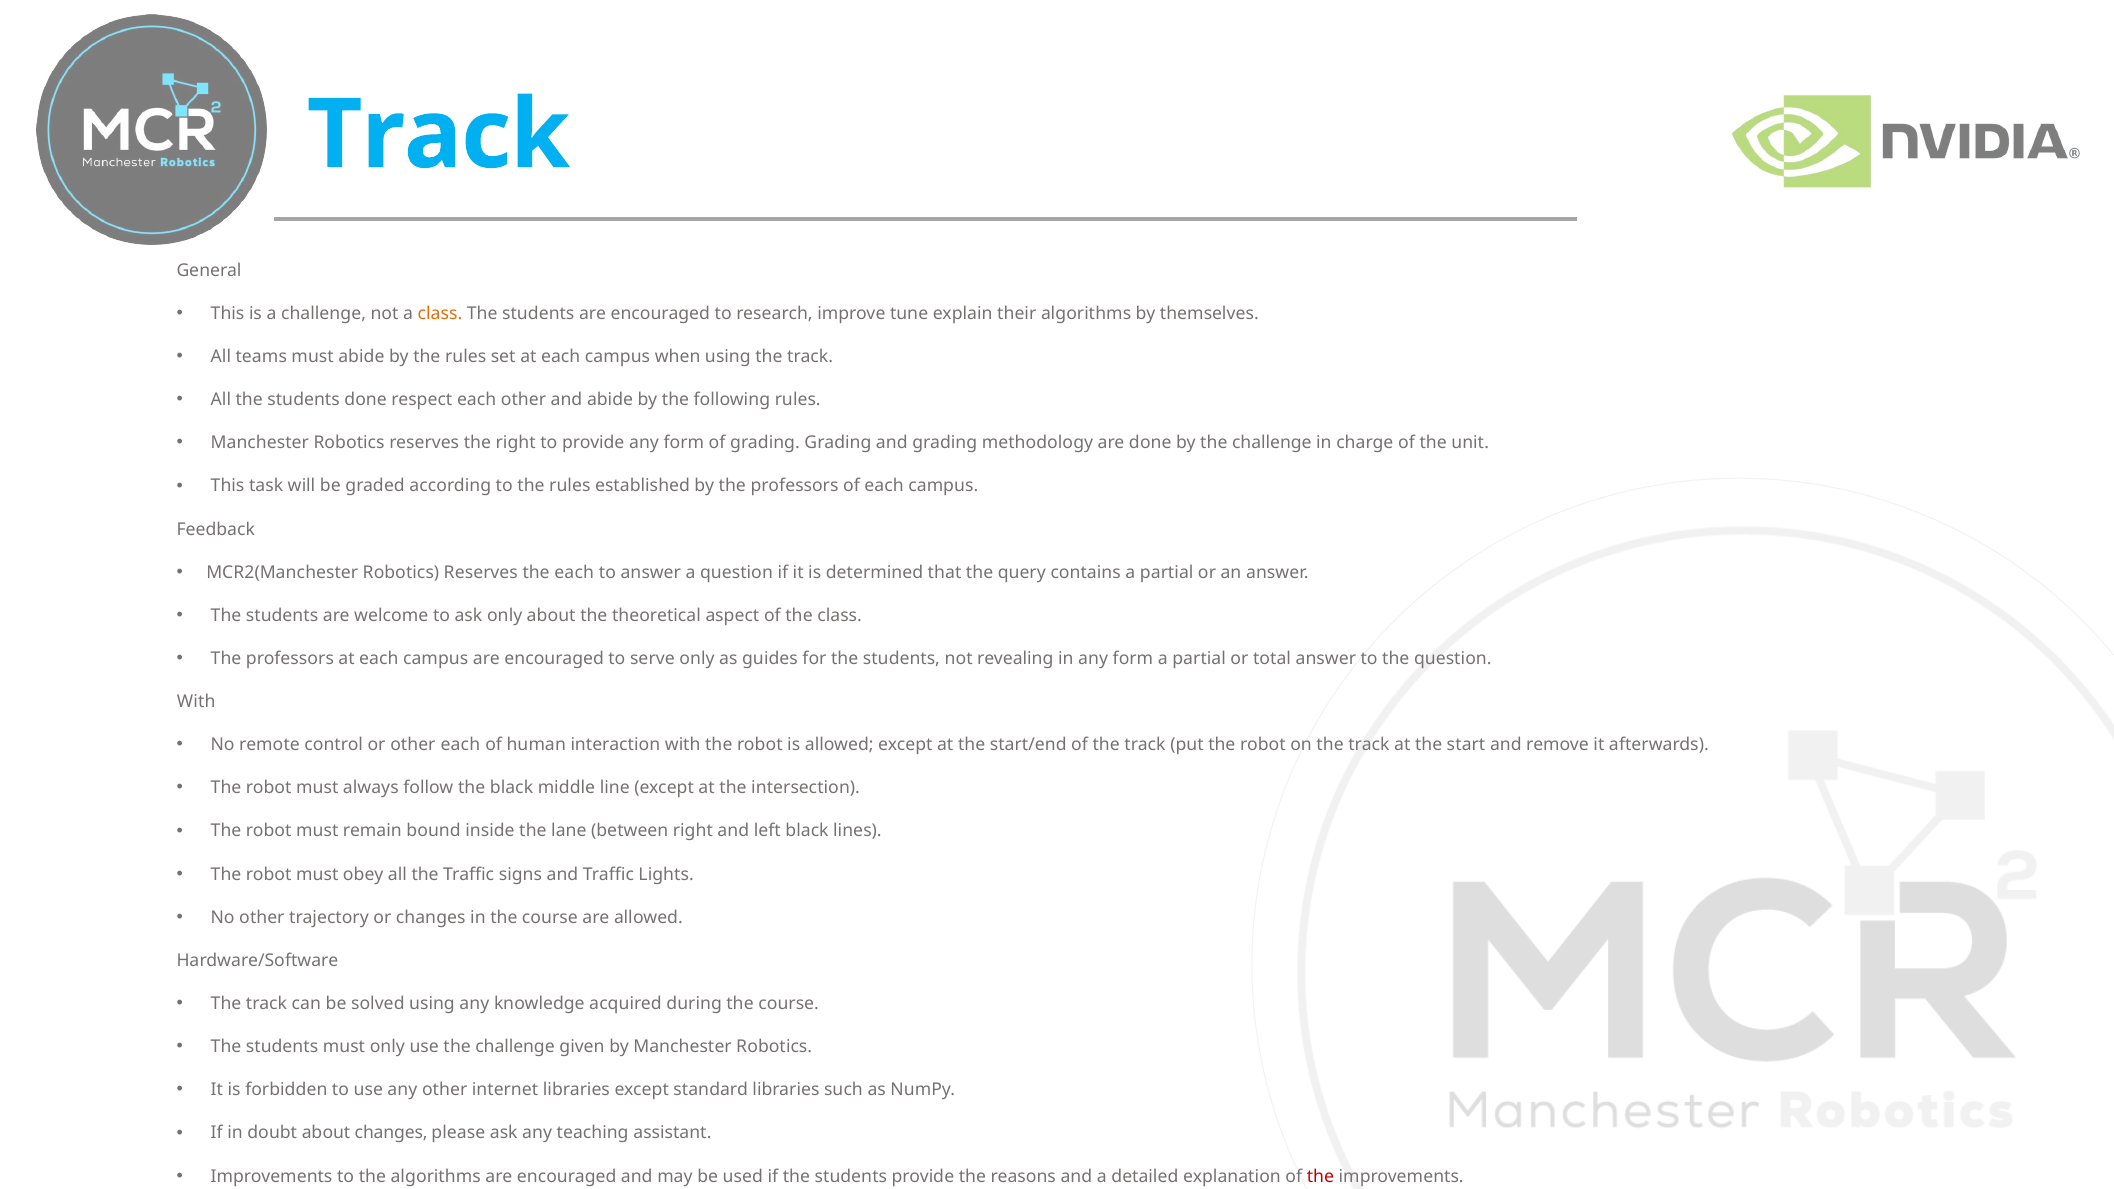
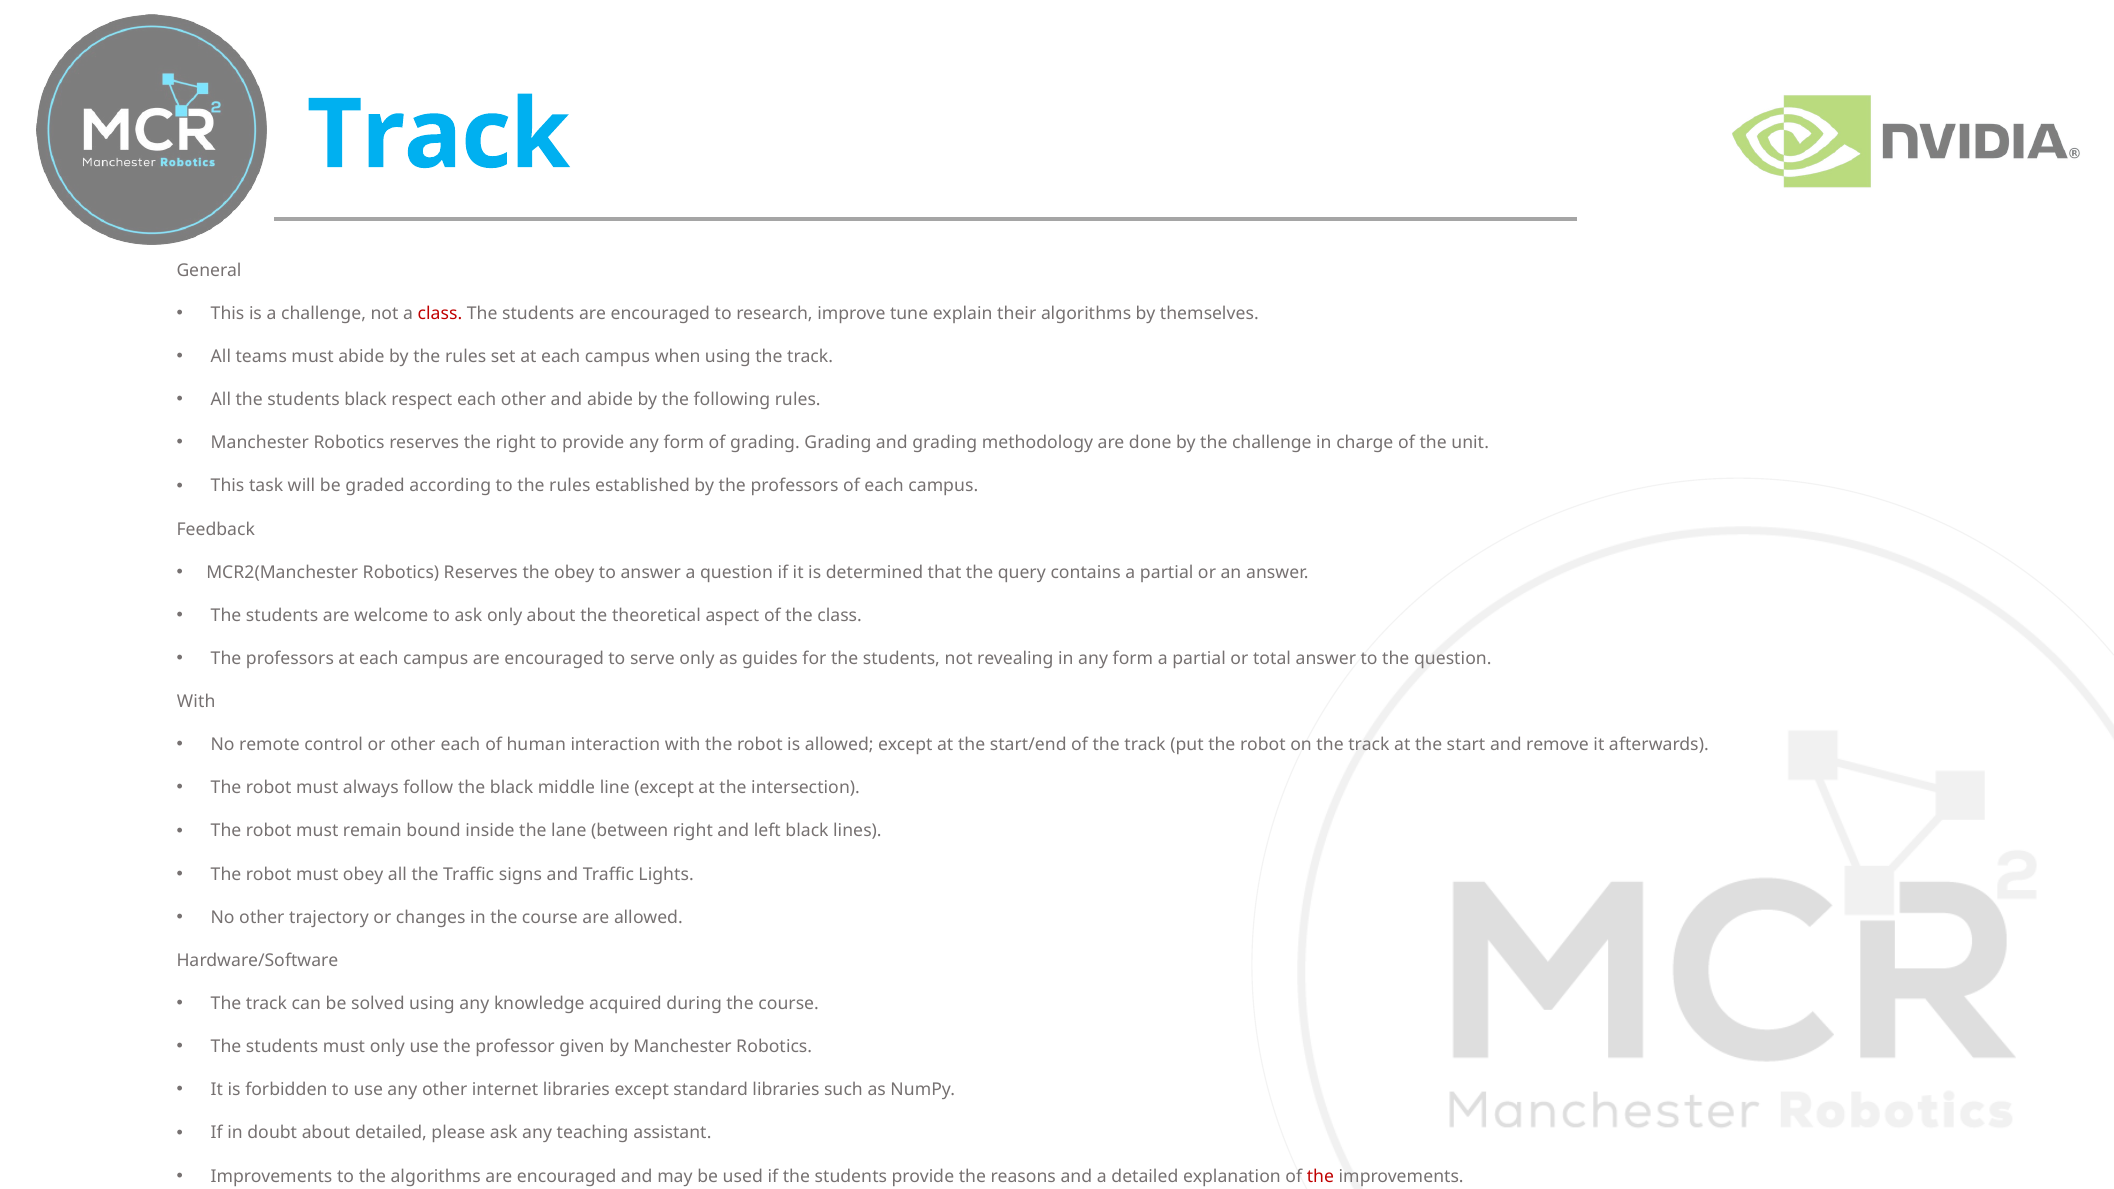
class at (440, 314) colour: orange -> red
students done: done -> black
the each: each -> obey
use the challenge: challenge -> professor
about changes: changes -> detailed
